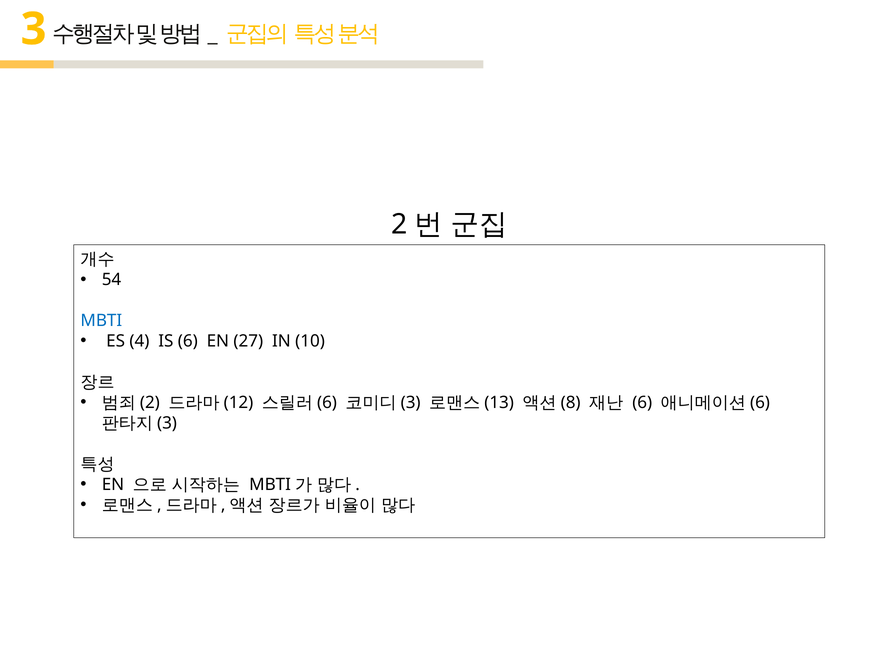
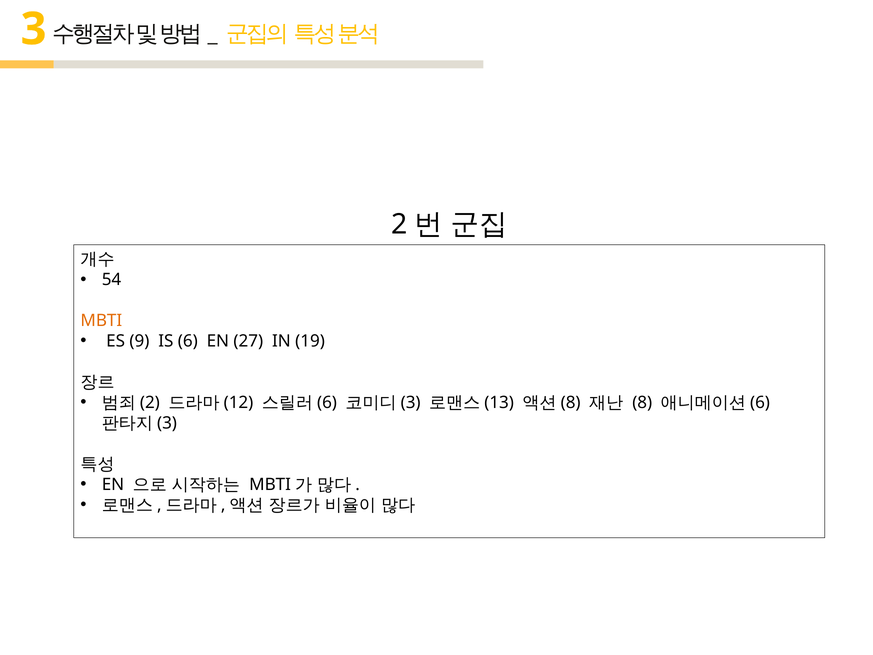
MBTI colour: blue -> orange
4: 4 -> 9
10: 10 -> 19
6 at (642, 403): 6 -> 8
